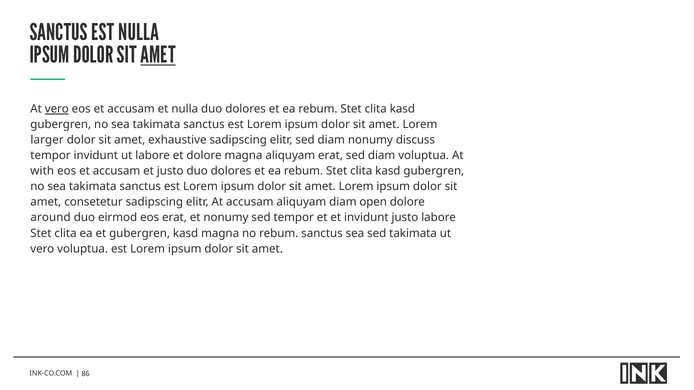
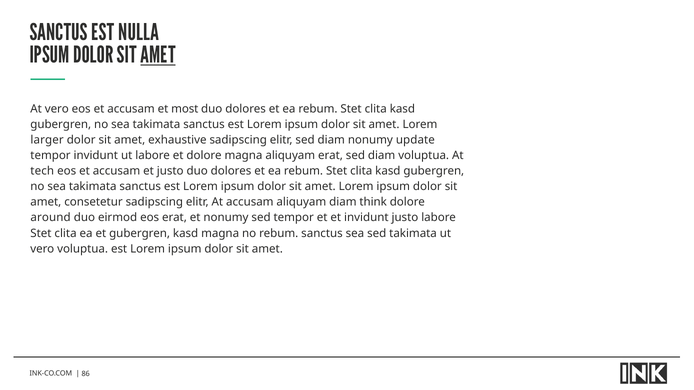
vero at (57, 109) underline: present -> none
et nulla: nulla -> most
discuss: discuss -> update
with: with -> tech
open: open -> think
